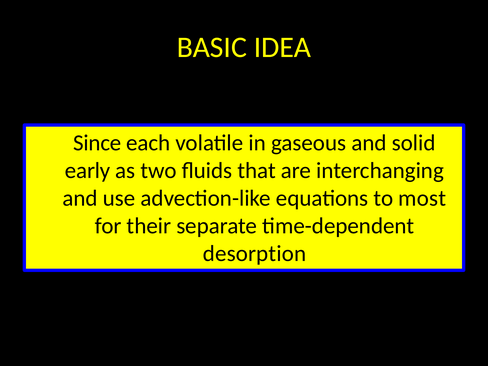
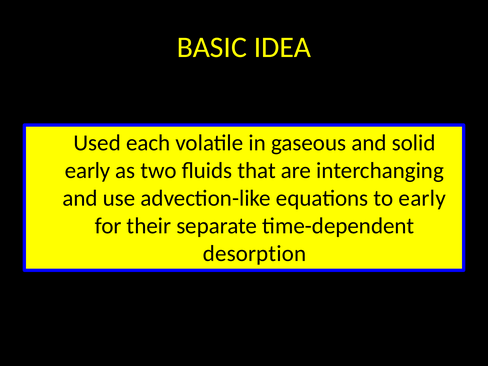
Since: Since -> Used
to most: most -> early
